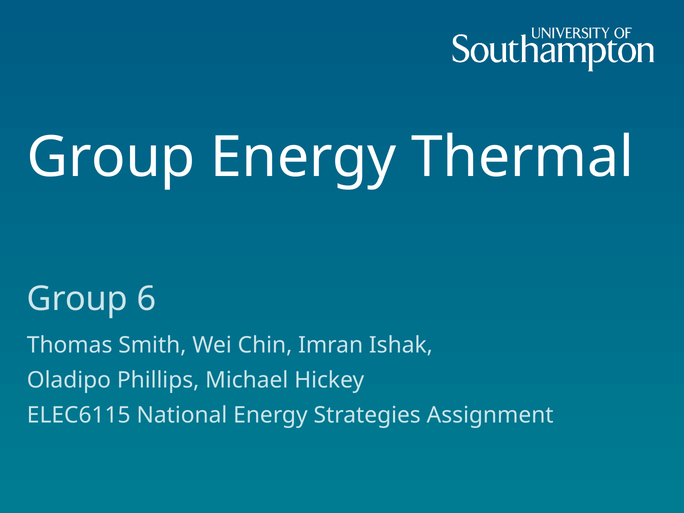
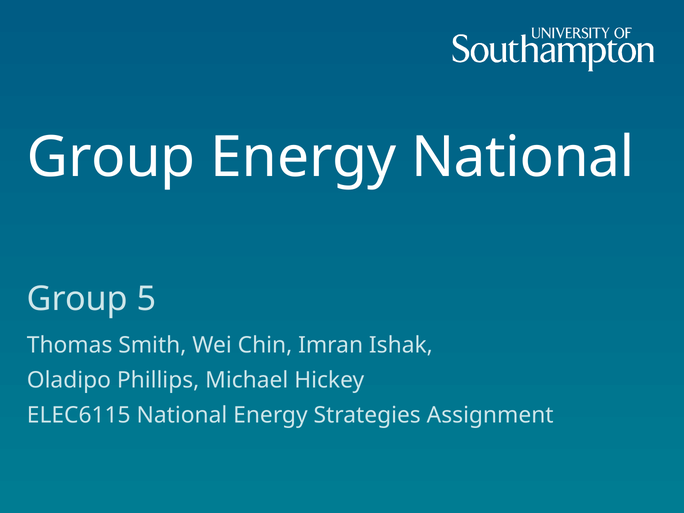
Energy Thermal: Thermal -> National
6: 6 -> 5
